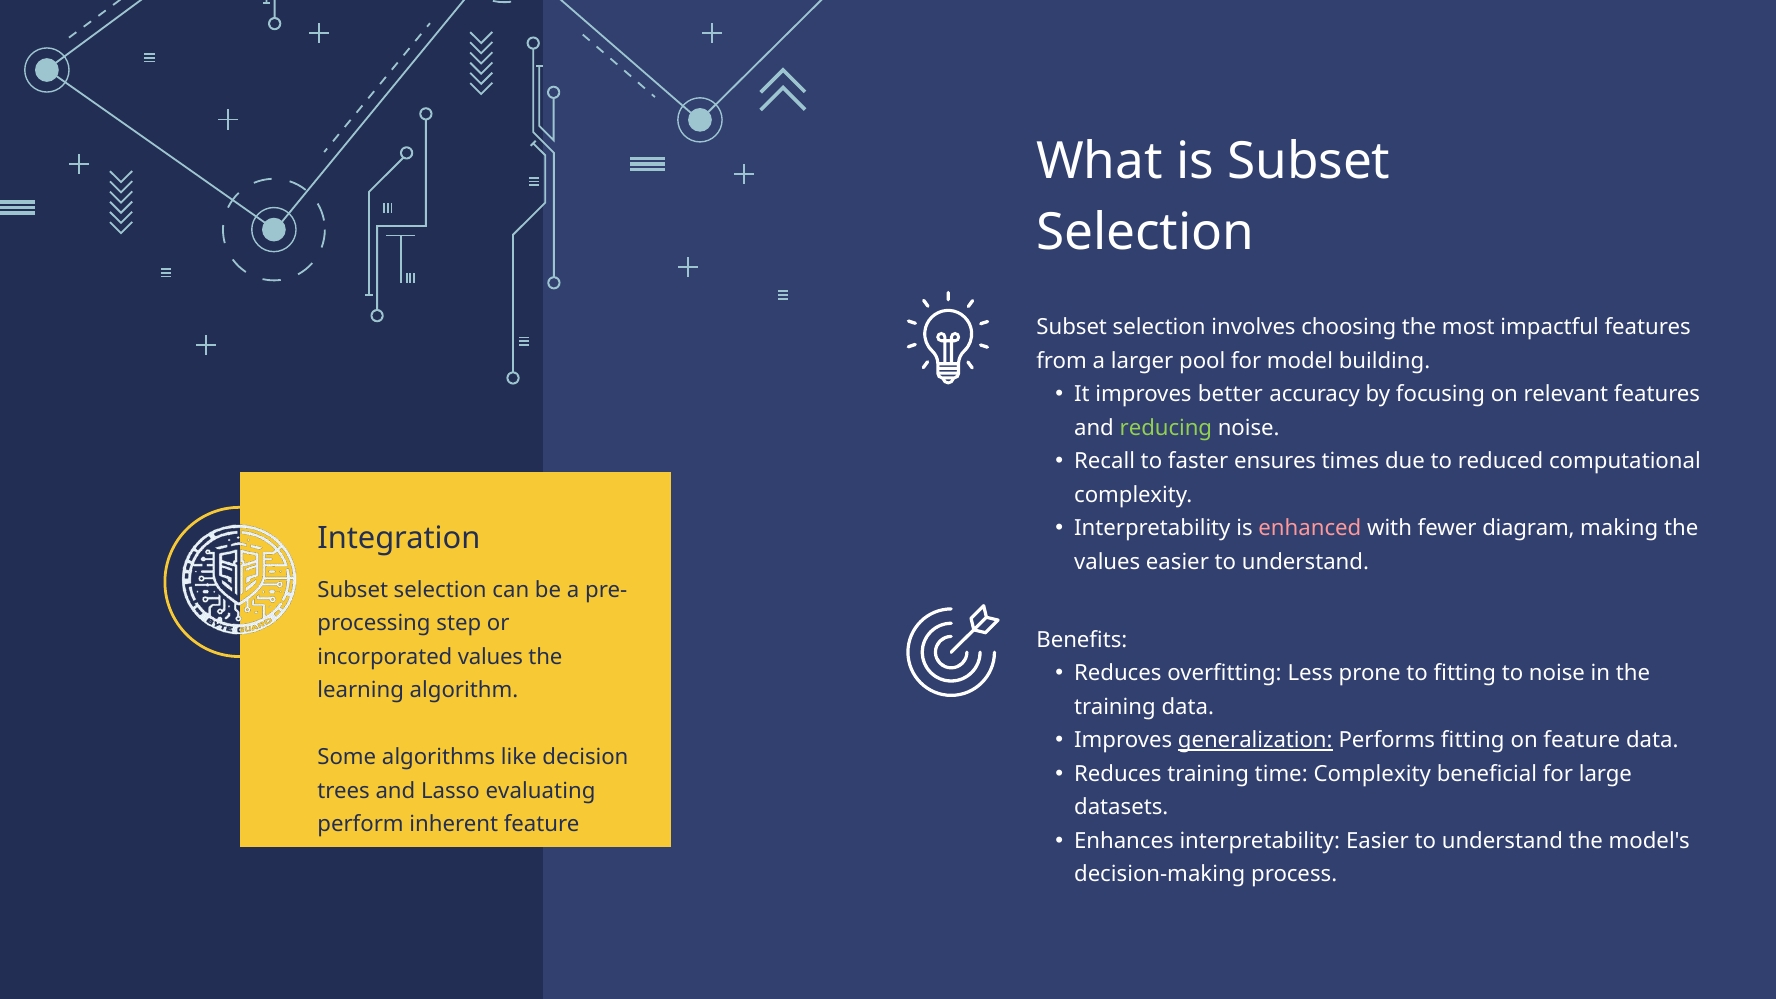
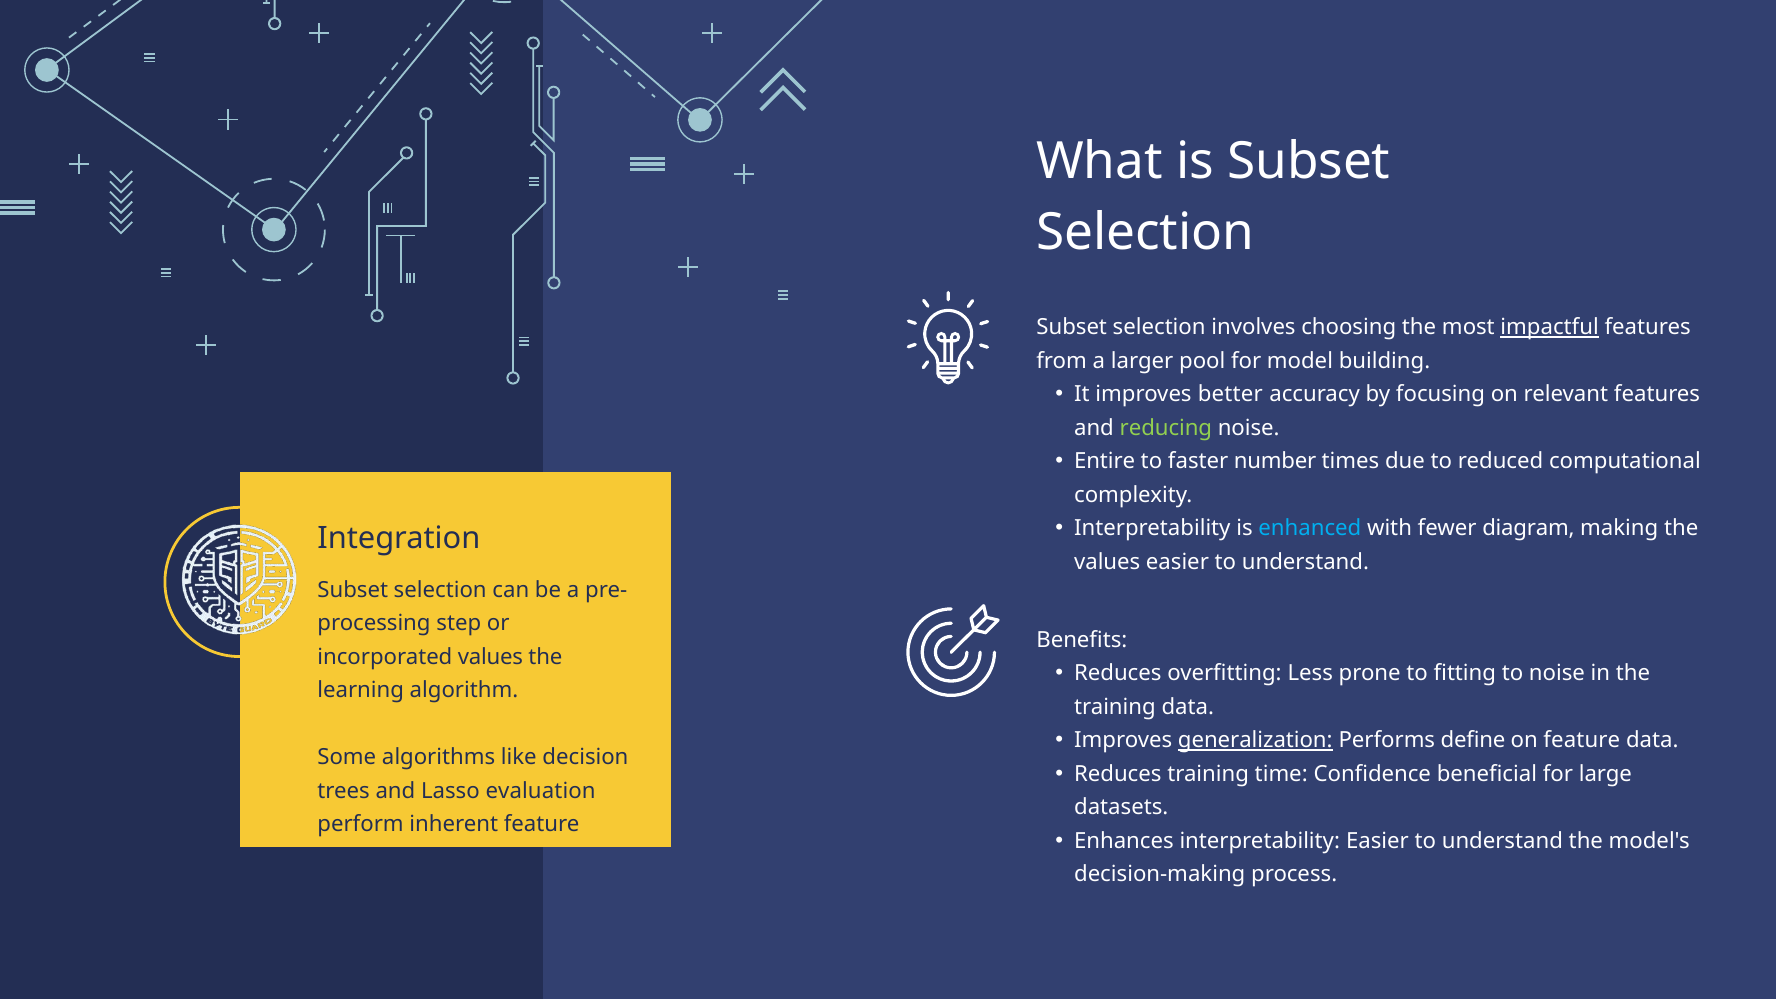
impactful underline: none -> present
Recall: Recall -> Entire
ensures: ensures -> number
enhanced colour: pink -> light blue
Performs fitting: fitting -> define
time Complexity: Complexity -> Confidence
evaluating: evaluating -> evaluation
